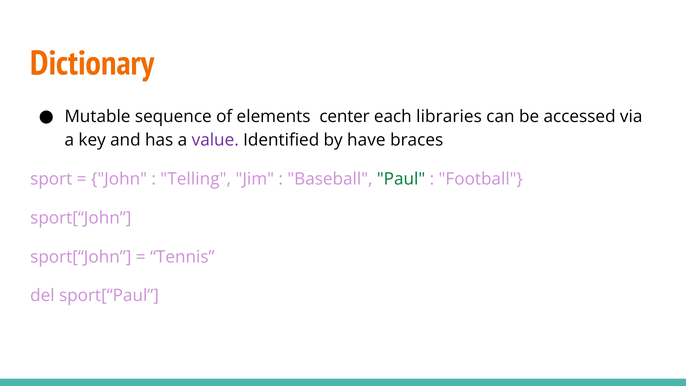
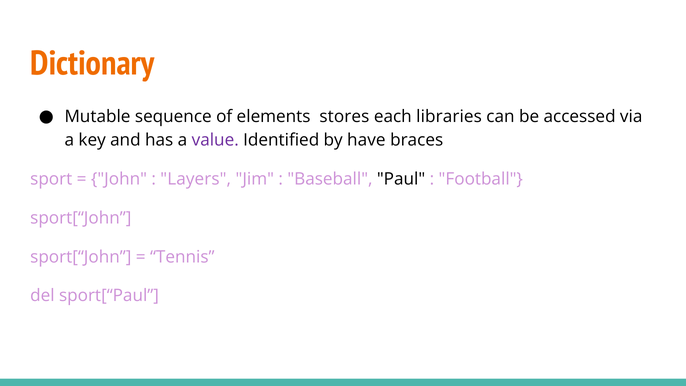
center: center -> stores
Telling: Telling -> Layers
Paul colour: green -> black
